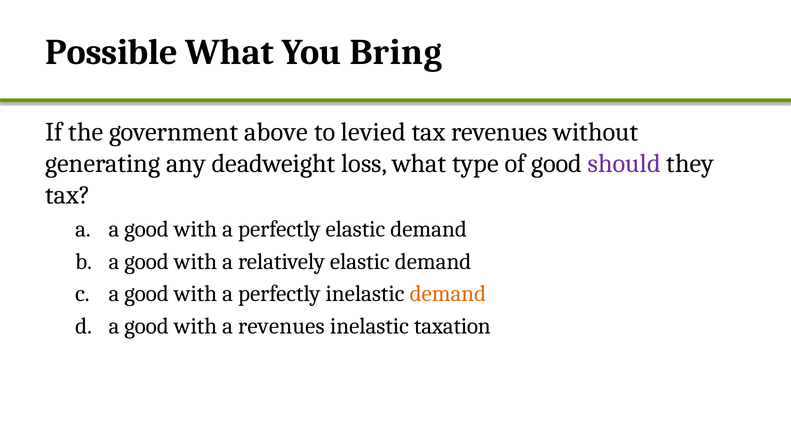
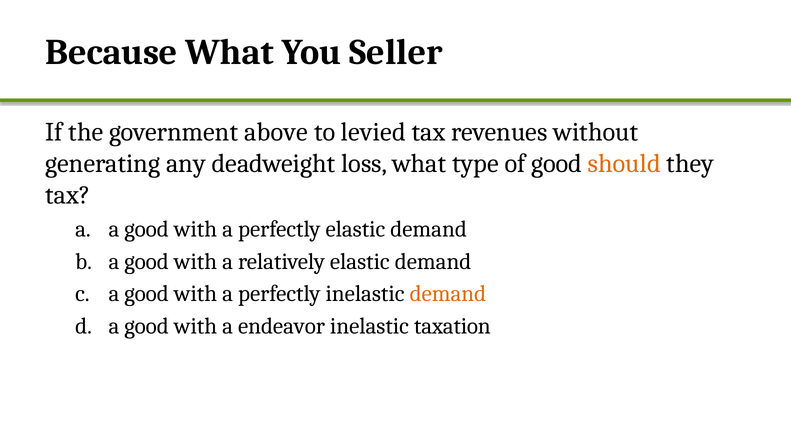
Possible: Possible -> Because
Bring: Bring -> Seller
should colour: purple -> orange
a revenues: revenues -> endeavor
